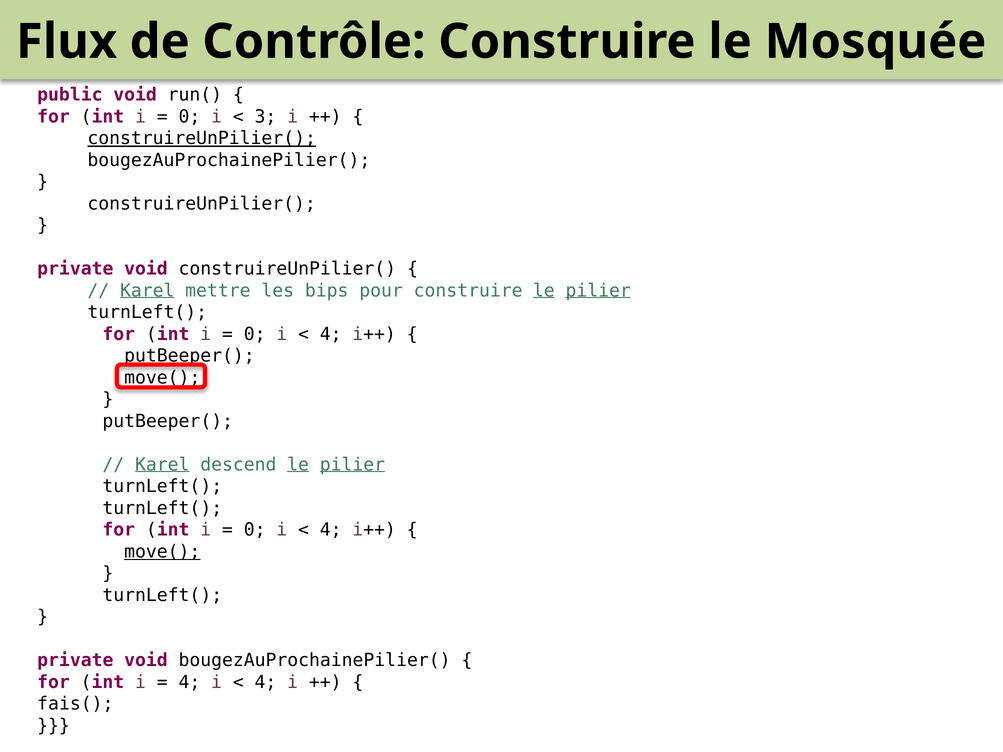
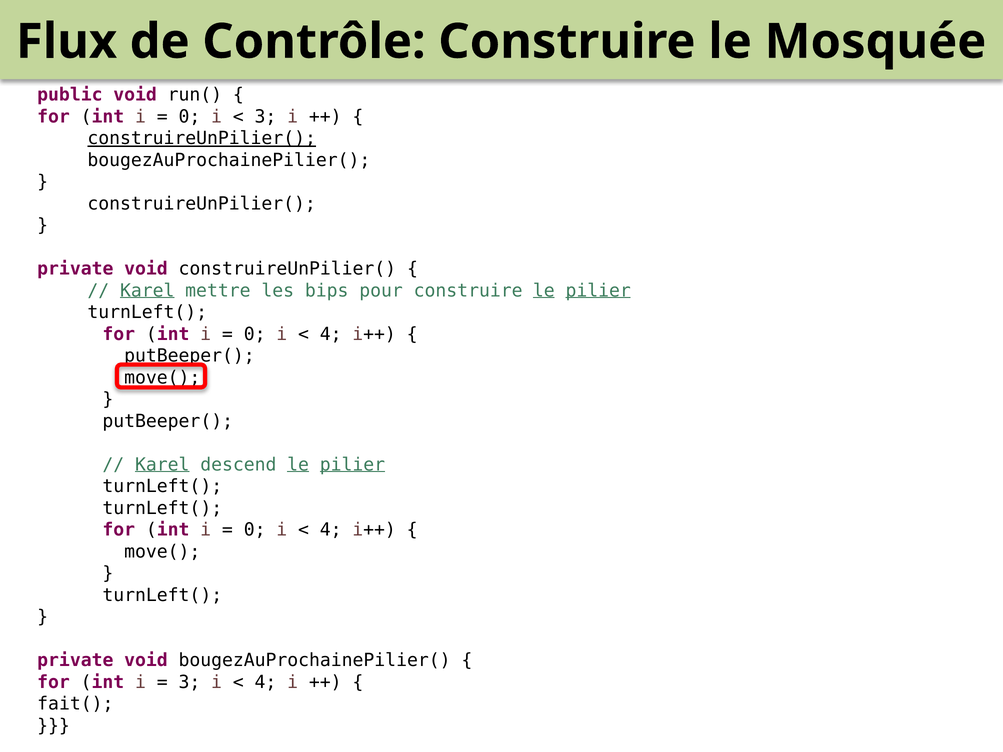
move( at (162, 552) underline: present -> none
4 at (189, 682): 4 -> 3
fais(: fais( -> fait(
